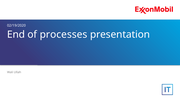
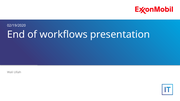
processes: processes -> workflows
